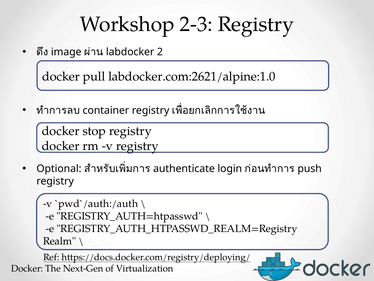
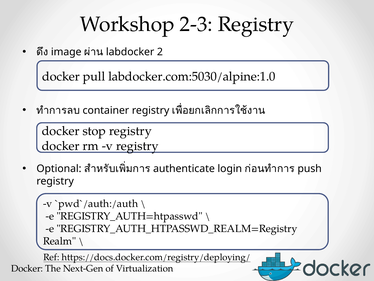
labdocker.com:2621/alpine:1.0: labdocker.com:2621/alpine:1.0 -> labdocker.com:5030/alpine:1.0
